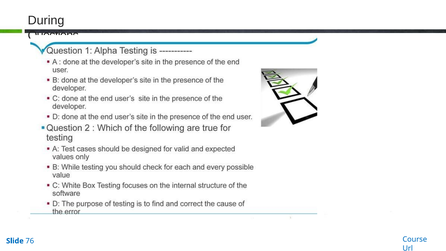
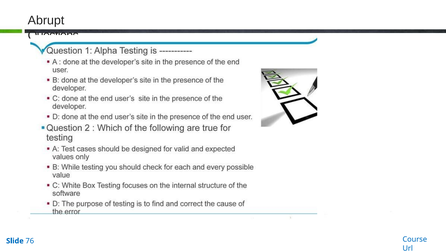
During: During -> Abrupt
